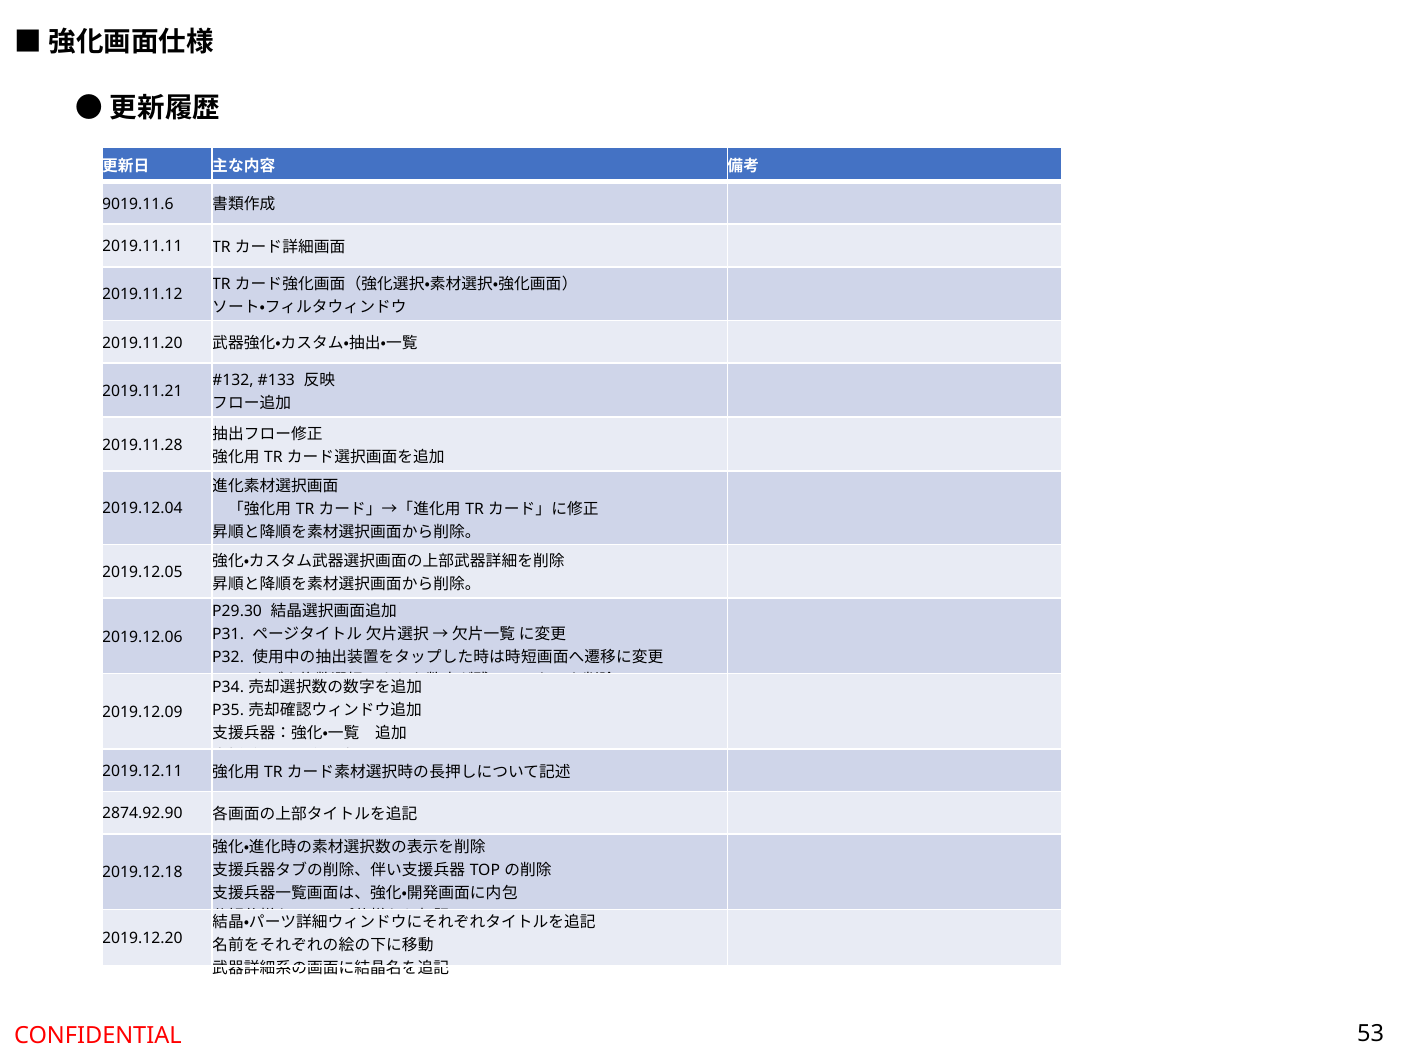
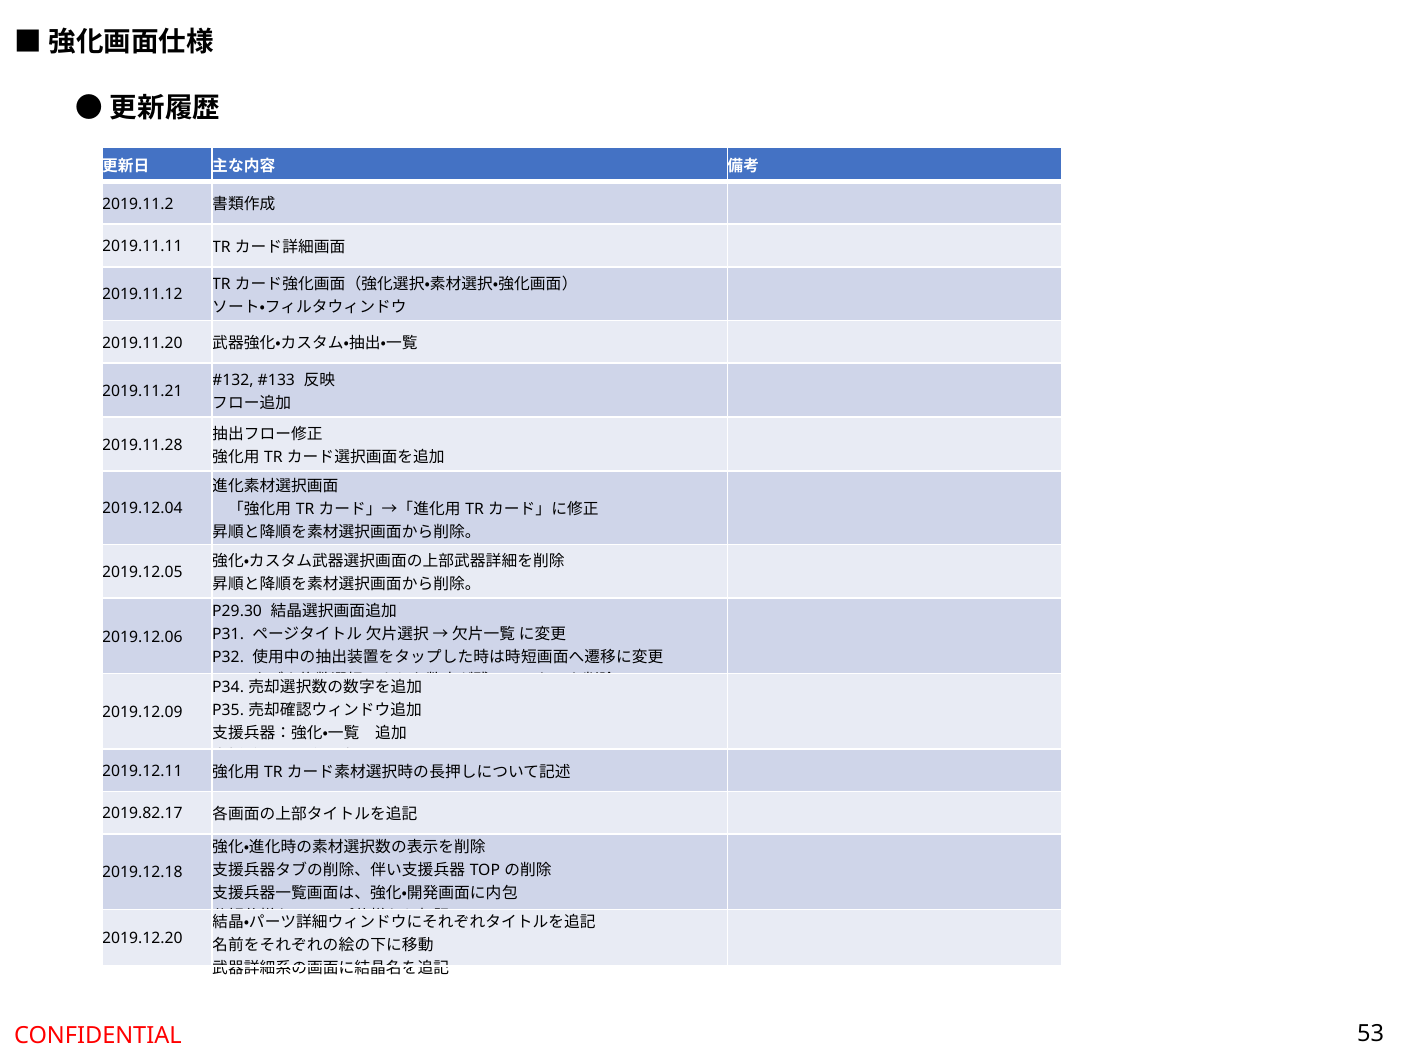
9019.11.6: 9019.11.6 -> 2019.11.2
2874.92.90: 2874.92.90 -> 2019.82.17
